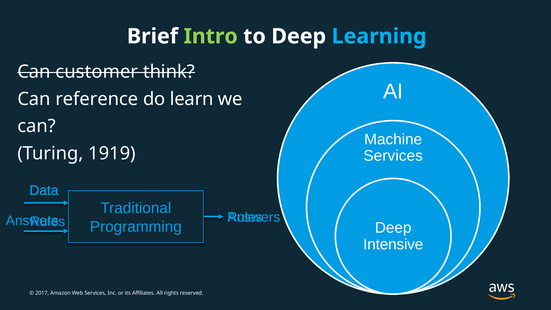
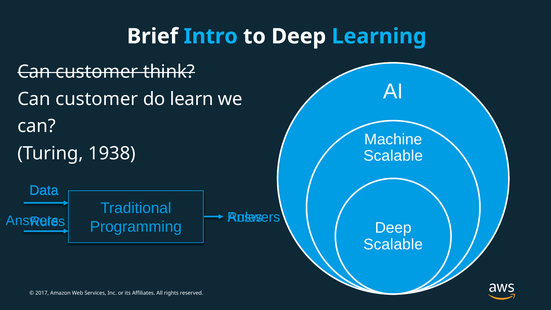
Intro colour: light green -> light blue
reference at (97, 99): reference -> customer
1919: 1919 -> 1938
Services at (393, 156): Services -> Scalable
Intensive at (393, 244): Intensive -> Scalable
